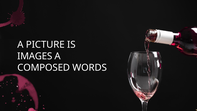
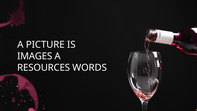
COMPOSED: COMPOSED -> RESOURCES
